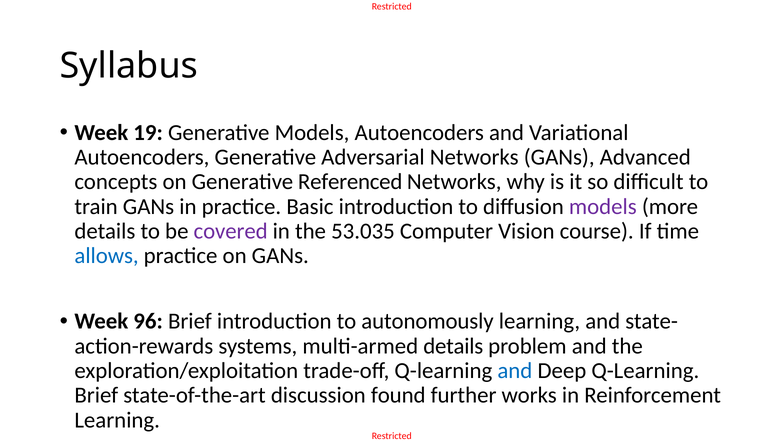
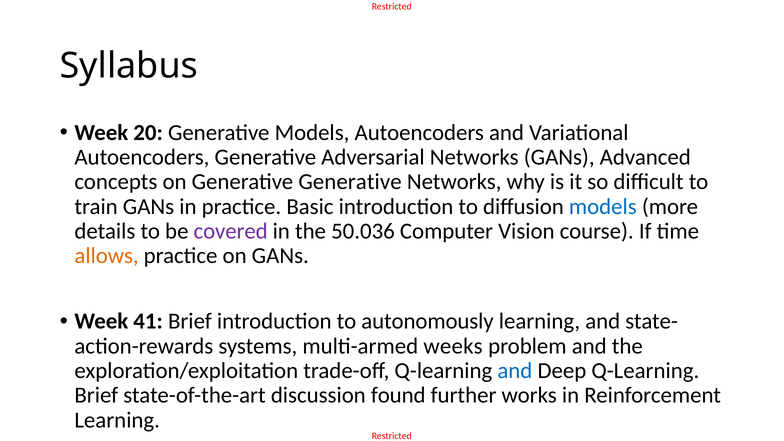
19: 19 -> 20
Generative Referenced: Referenced -> Generative
models at (603, 206) colour: purple -> blue
53.035: 53.035 -> 50.036
allows colour: blue -> orange
96: 96 -> 41
multi-armed details: details -> weeks
